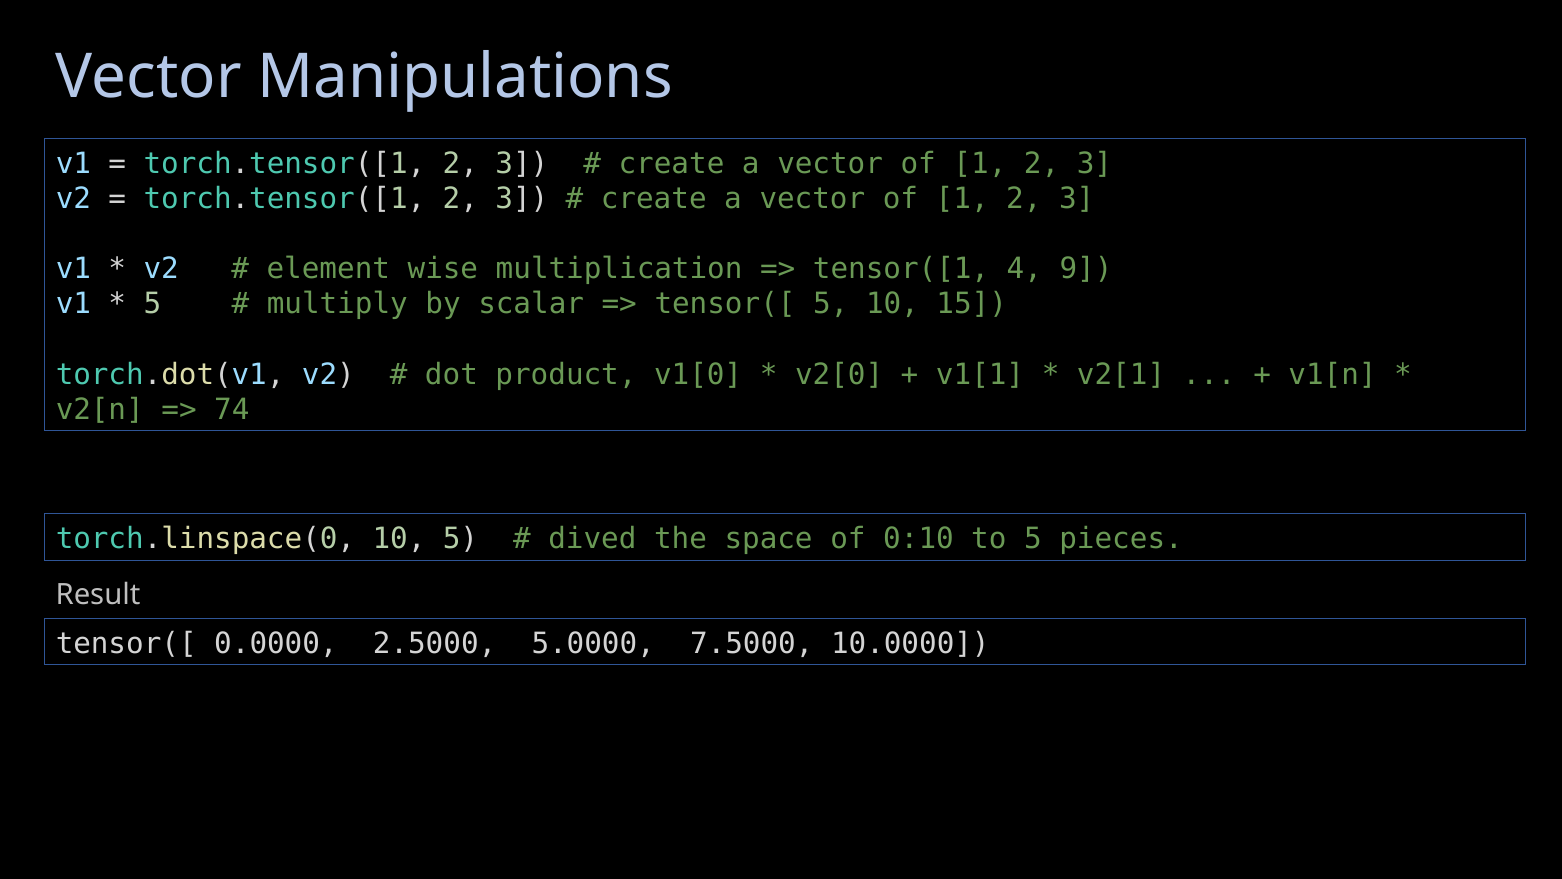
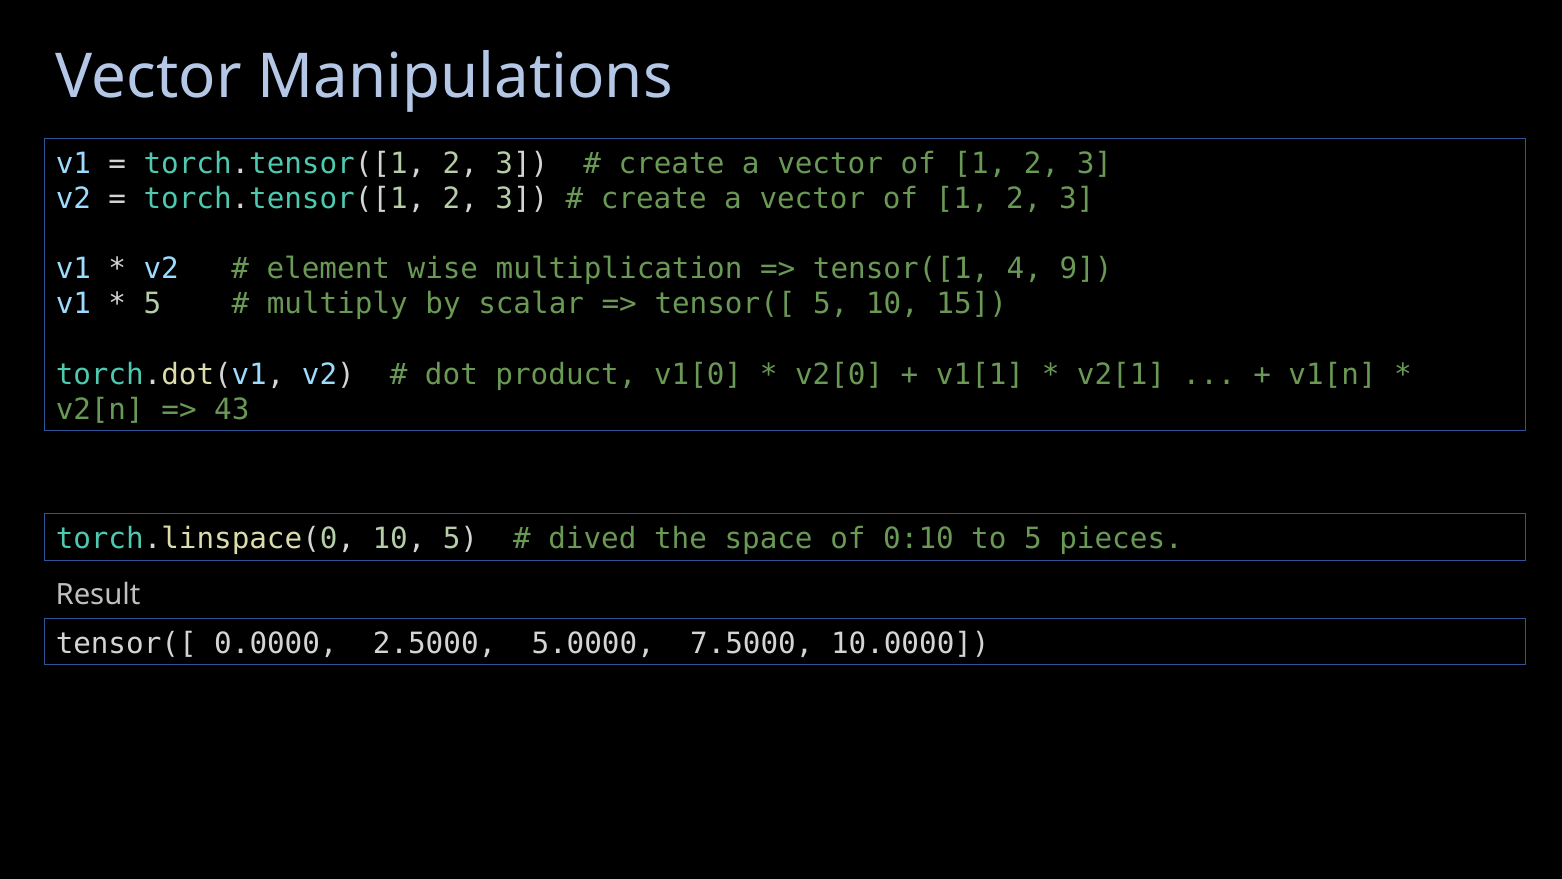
74: 74 -> 43
